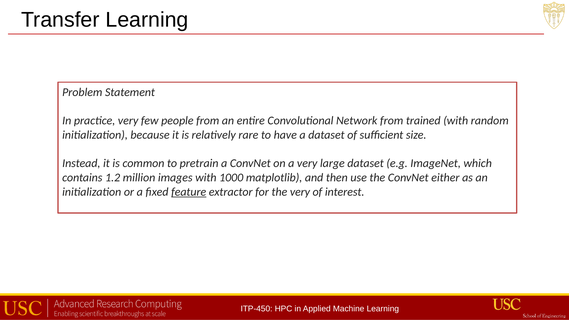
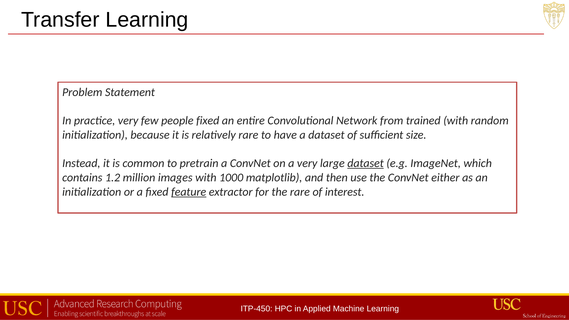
people from: from -> fixed
dataset at (366, 163) underline: none -> present
the very: very -> rare
